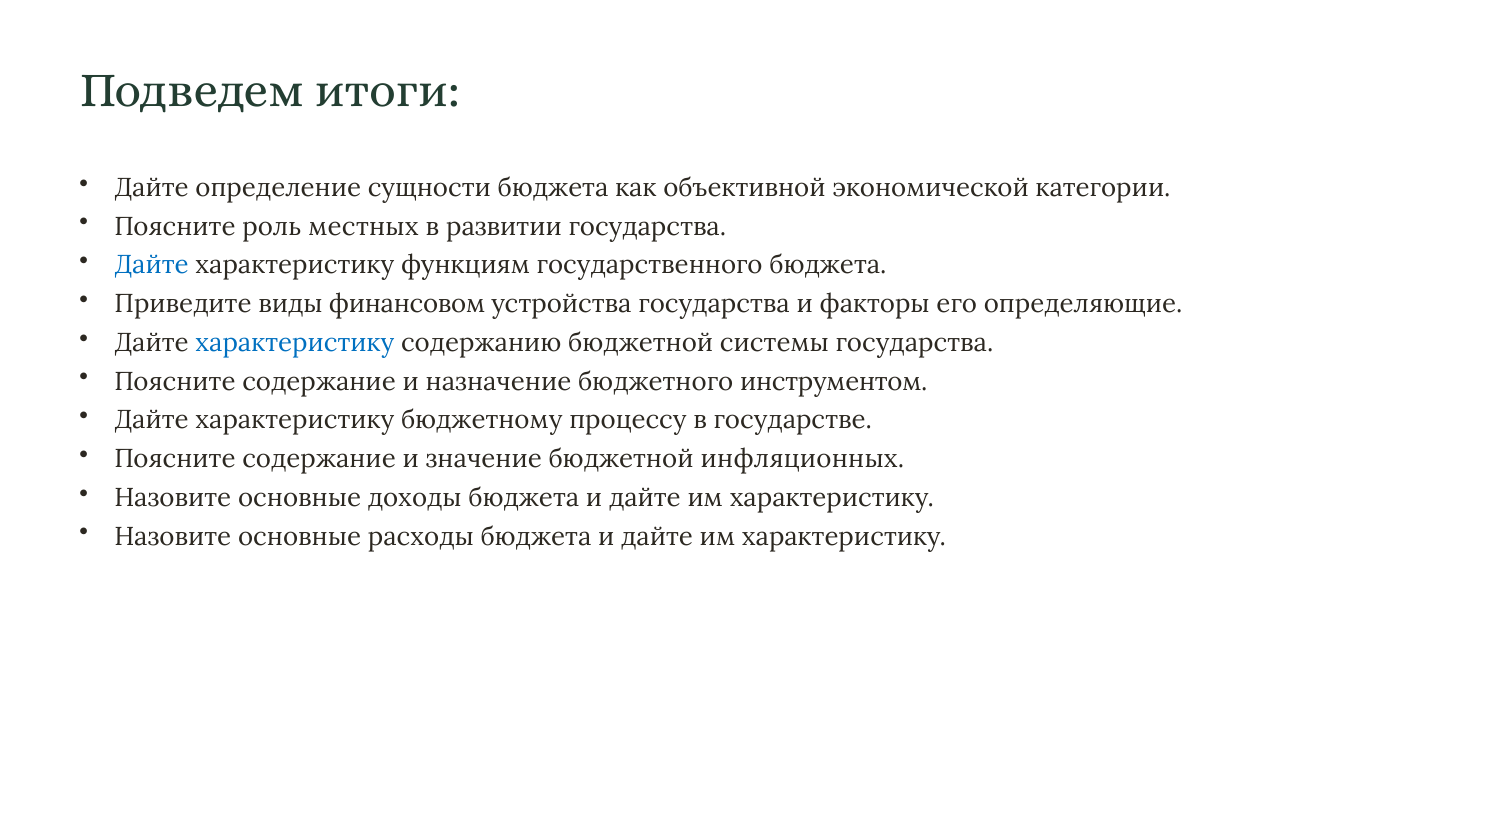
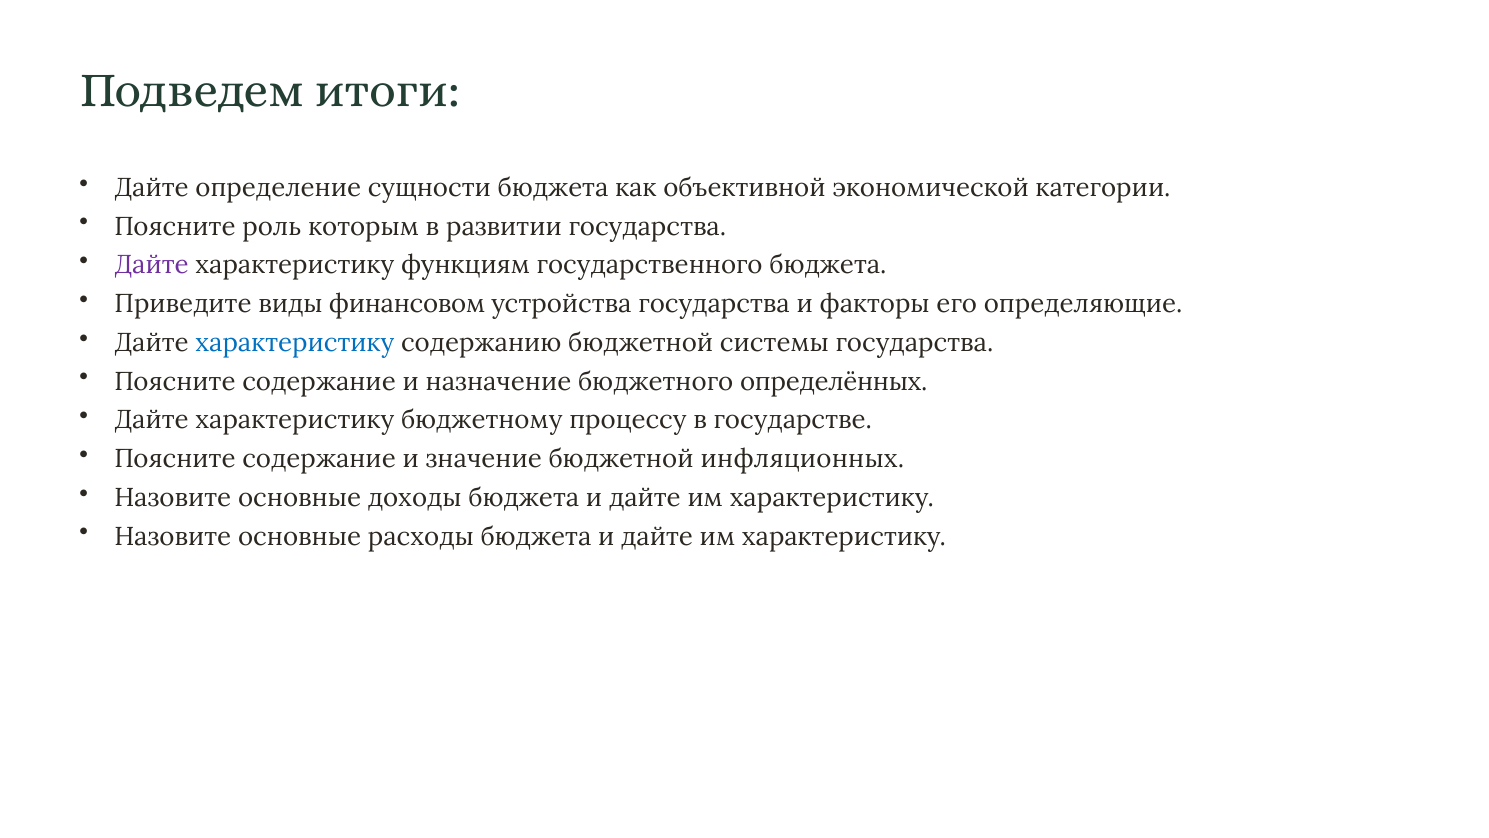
местных: местных -> которым
Дайте at (151, 265) colour: blue -> purple
инструментом: инструментом -> определённых
